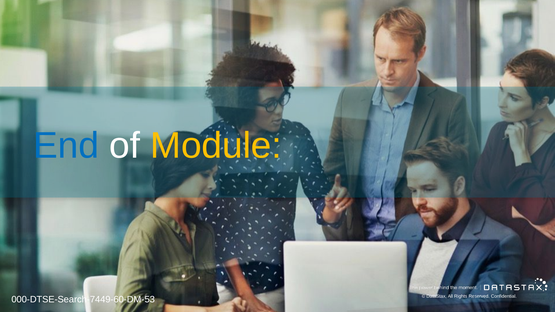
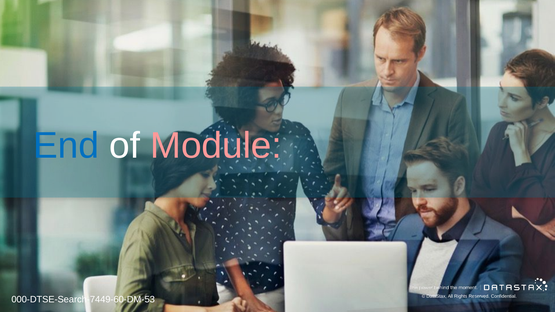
Module colour: yellow -> pink
